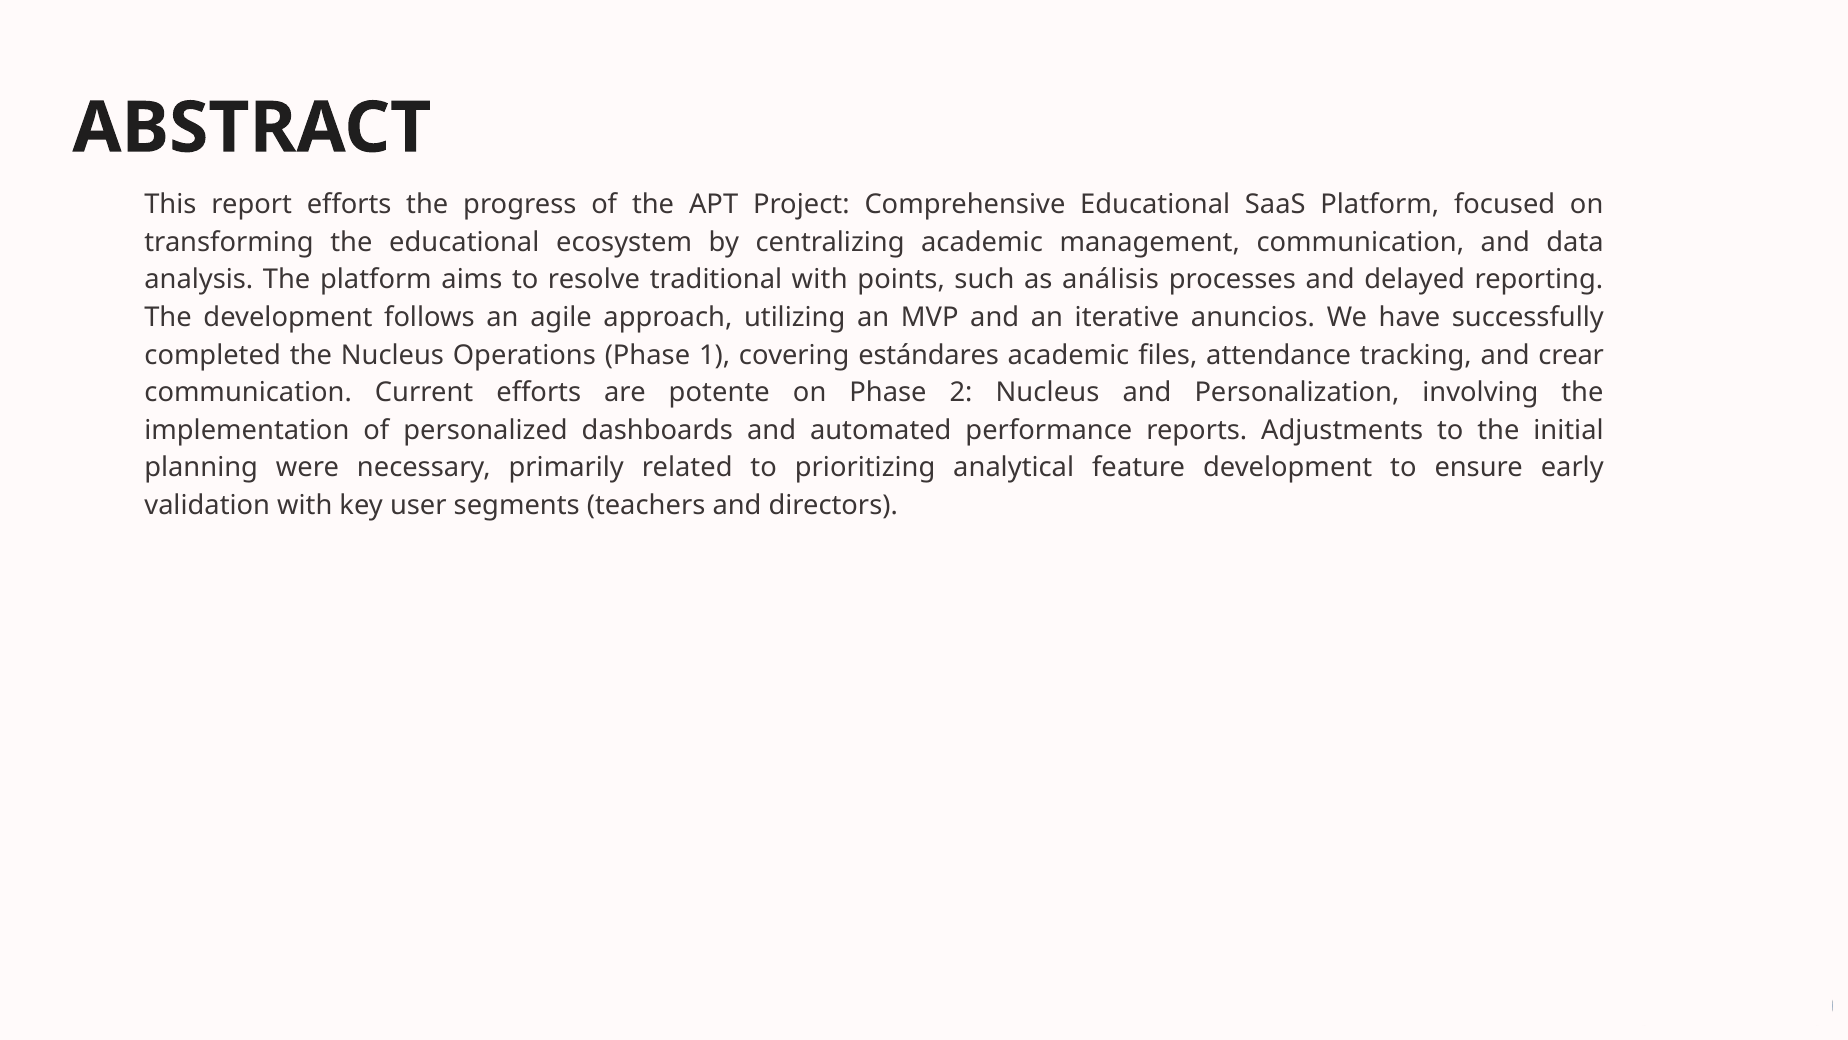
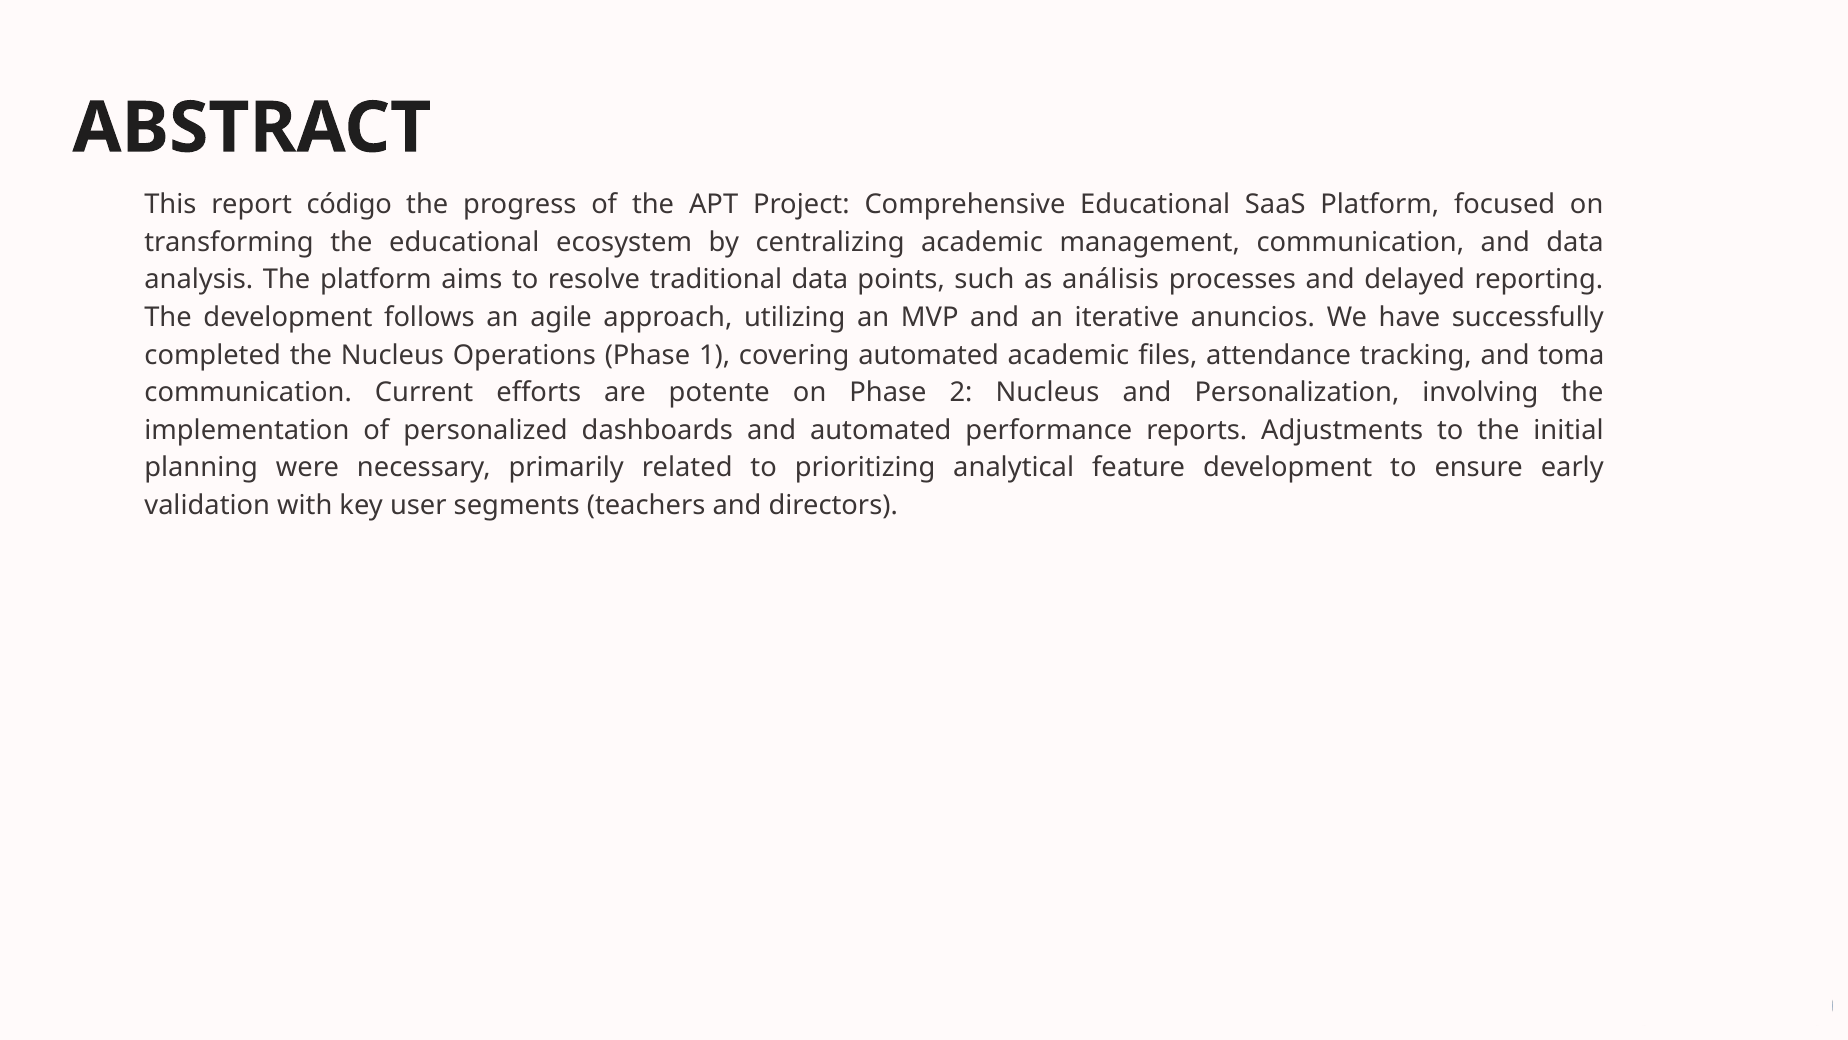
report efforts: efforts -> código
traditional with: with -> data
covering estándares: estándares -> automated
crear: crear -> toma
